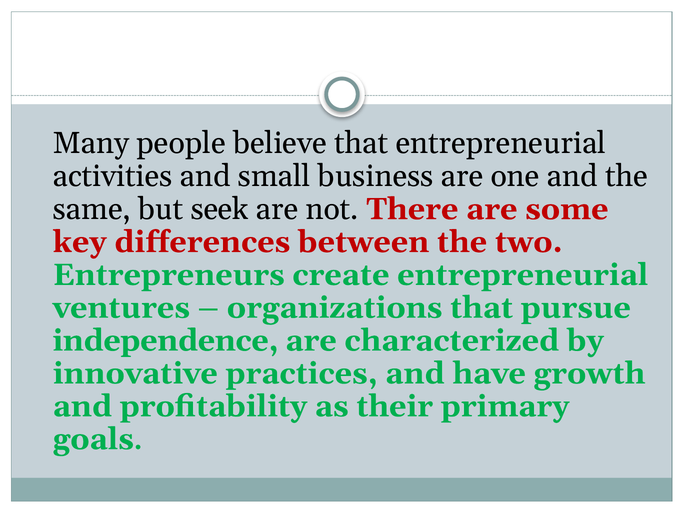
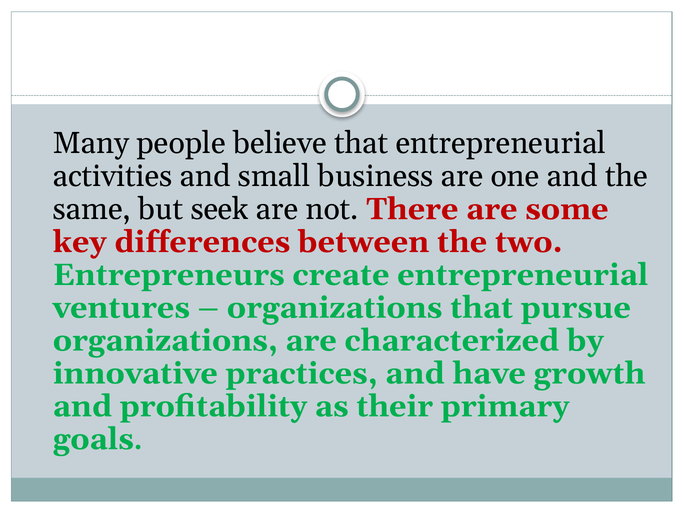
independence at (165, 341): independence -> organizations
